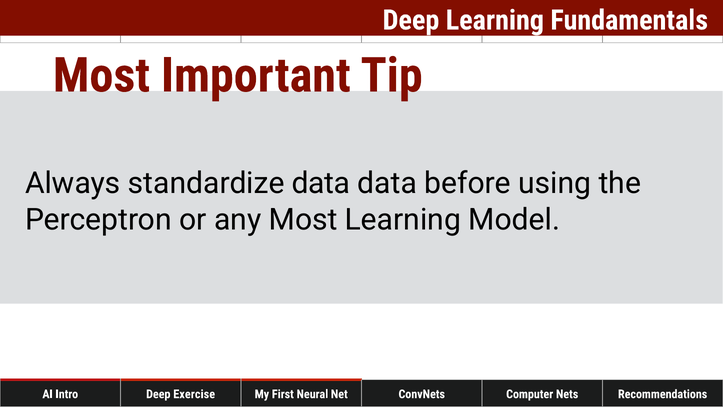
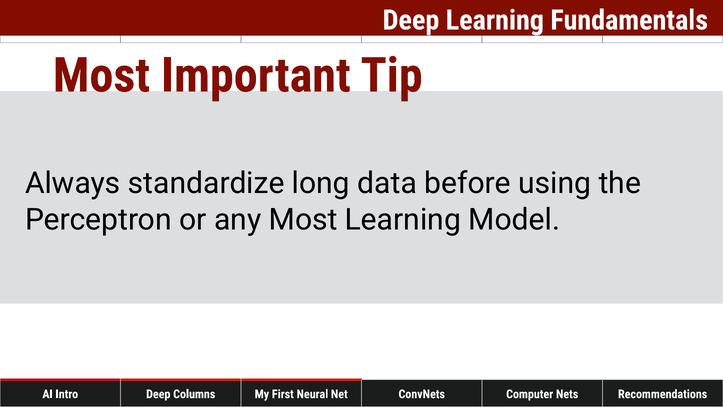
standardize data: data -> long
Exercise: Exercise -> Columns
